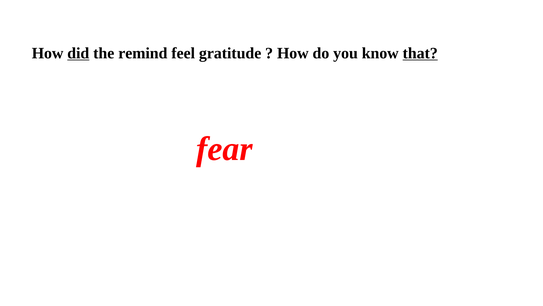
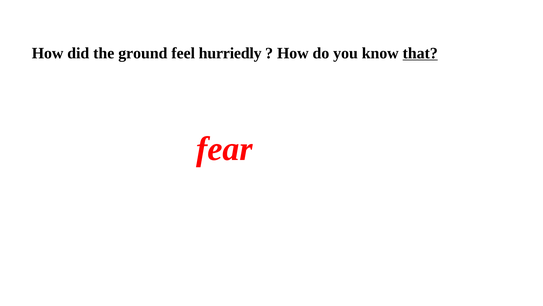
did underline: present -> none
remind: remind -> ground
gratitude: gratitude -> hurriedly
